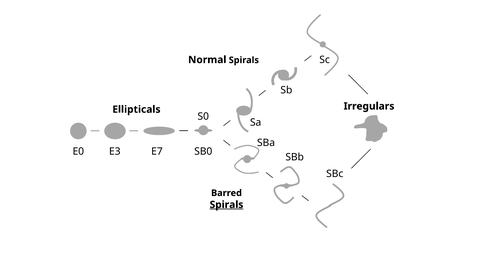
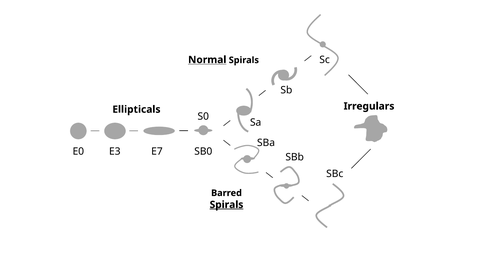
Normal underline: none -> present
